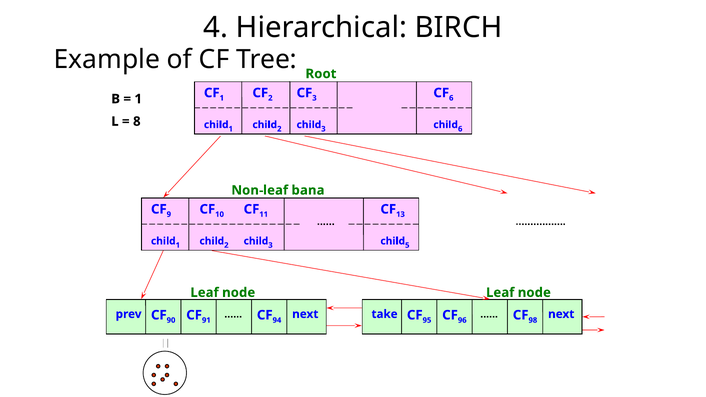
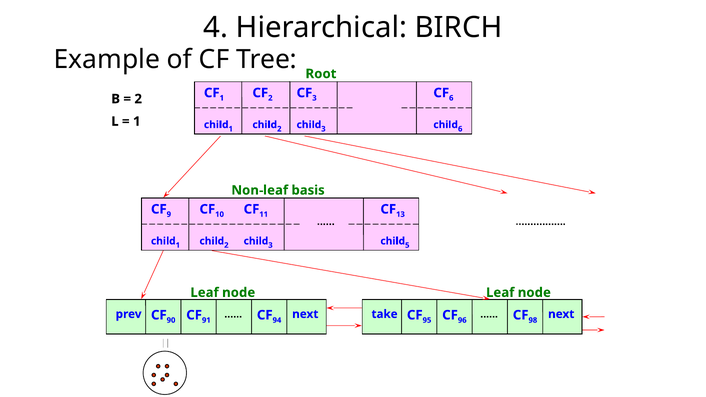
1 at (138, 99): 1 -> 2
8 at (137, 121): 8 -> 1
bana: bana -> basis
